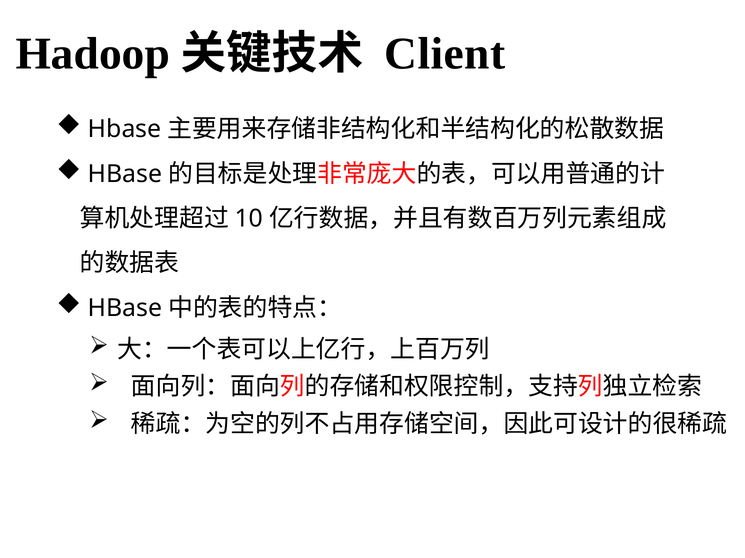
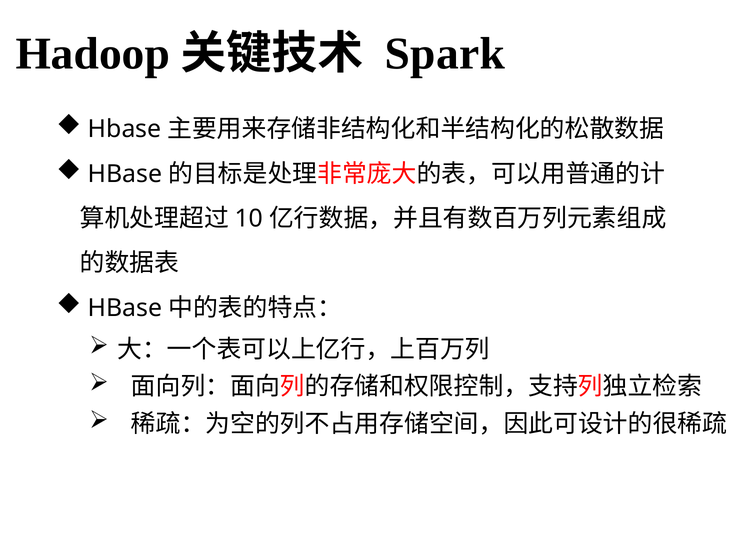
Client: Client -> Spark
